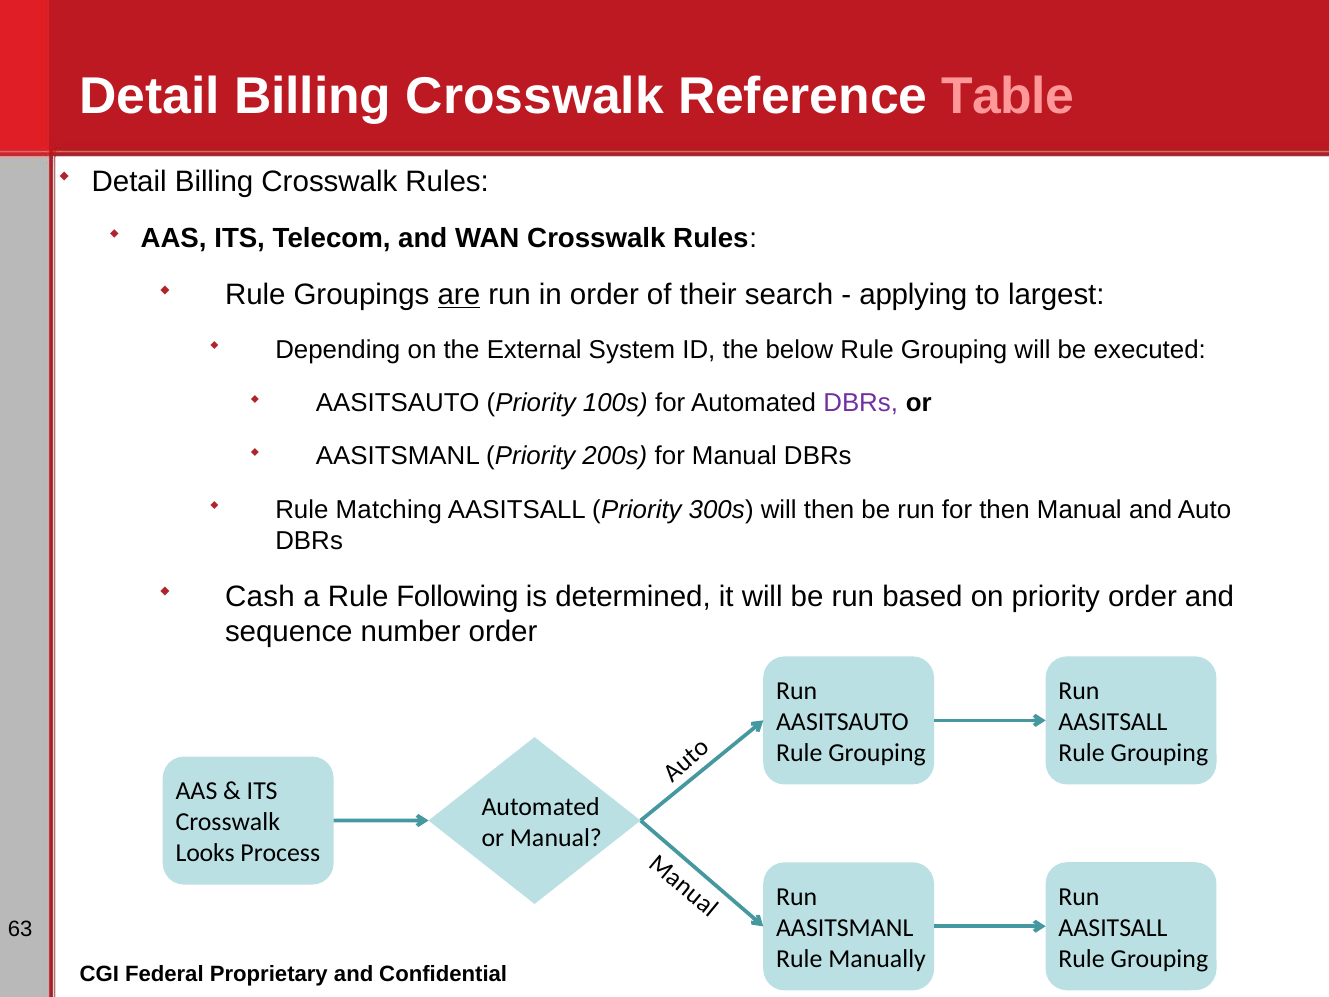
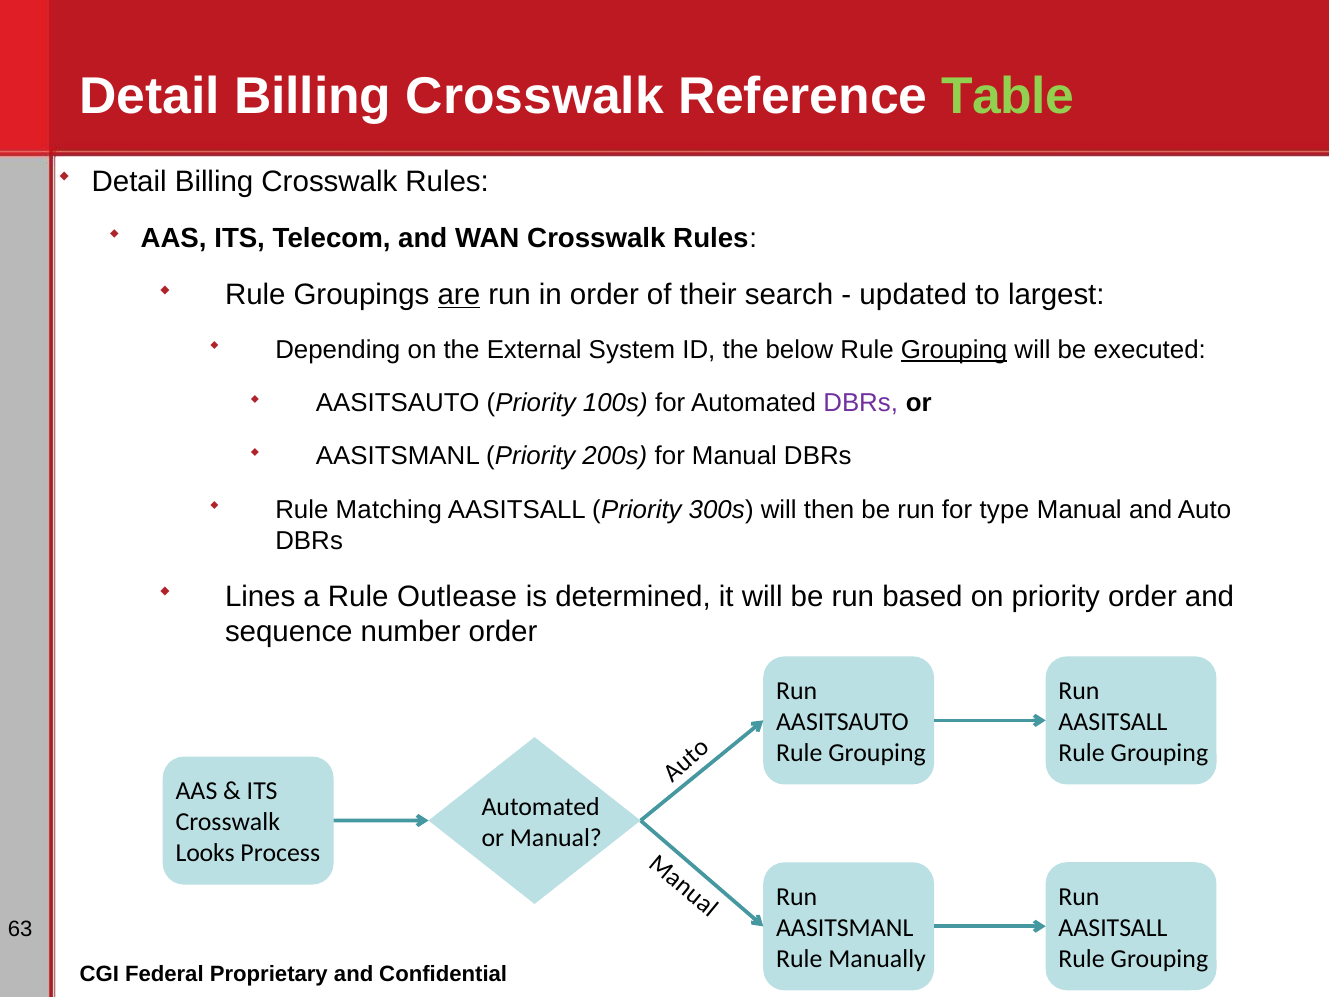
Table colour: pink -> light green
applying: applying -> updated
Grouping at (954, 350) underline: none -> present
for then: then -> type
Cash: Cash -> Lines
Following: Following -> Outlease
